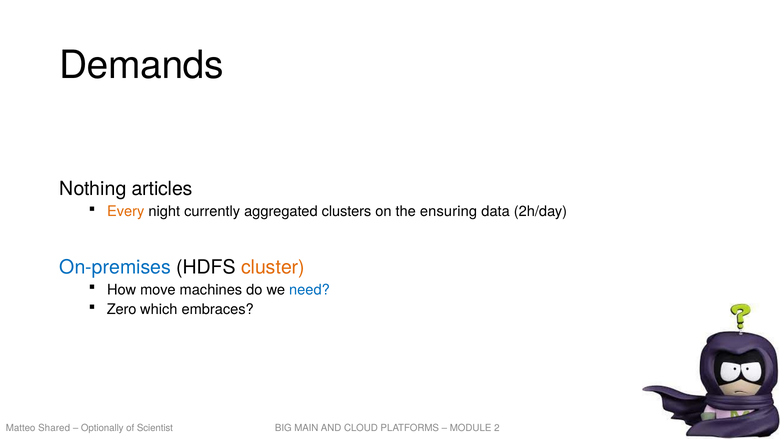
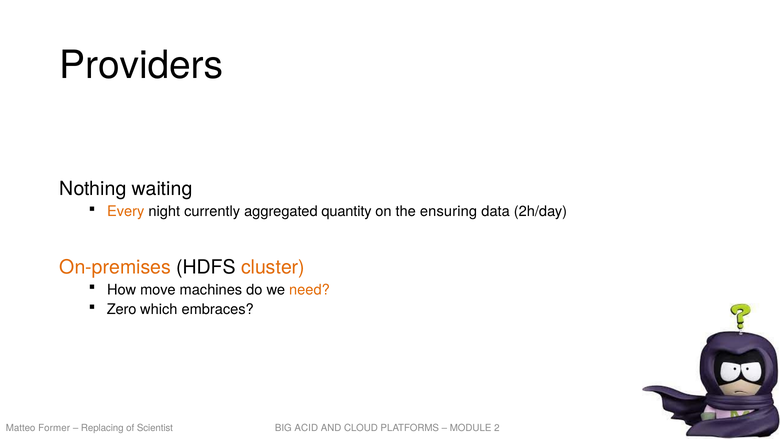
Demands: Demands -> Providers
articles: articles -> waiting
clusters: clusters -> quantity
On-premises colour: blue -> orange
need colour: blue -> orange
Shared: Shared -> Former
Optionally: Optionally -> Replacing
MAIN: MAIN -> ACID
